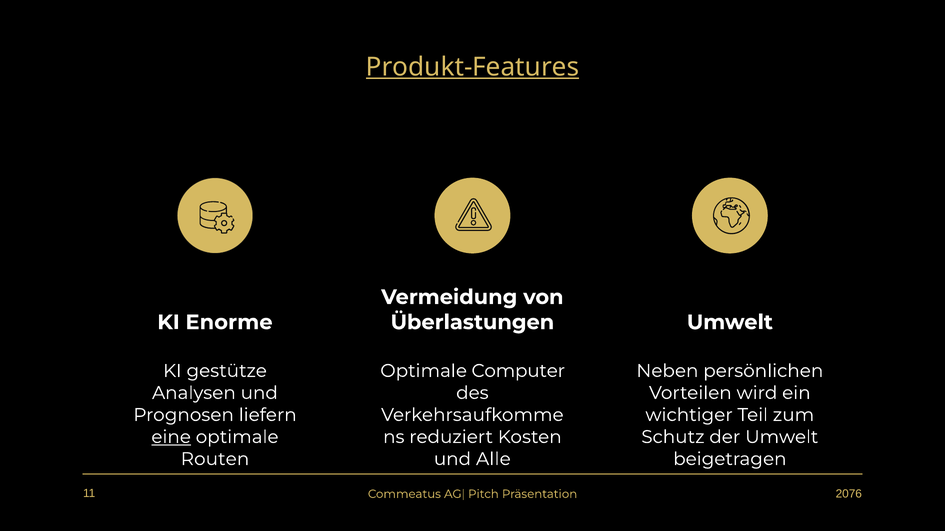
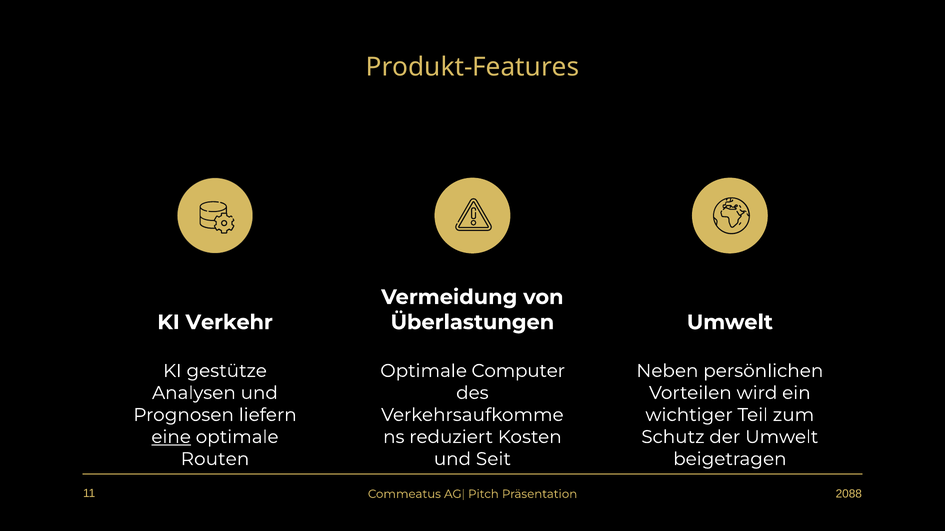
Produkt-Features underline: present -> none
Enorme: Enorme -> Verkehr
Alle: Alle -> Seit
2076: 2076 -> 2088
